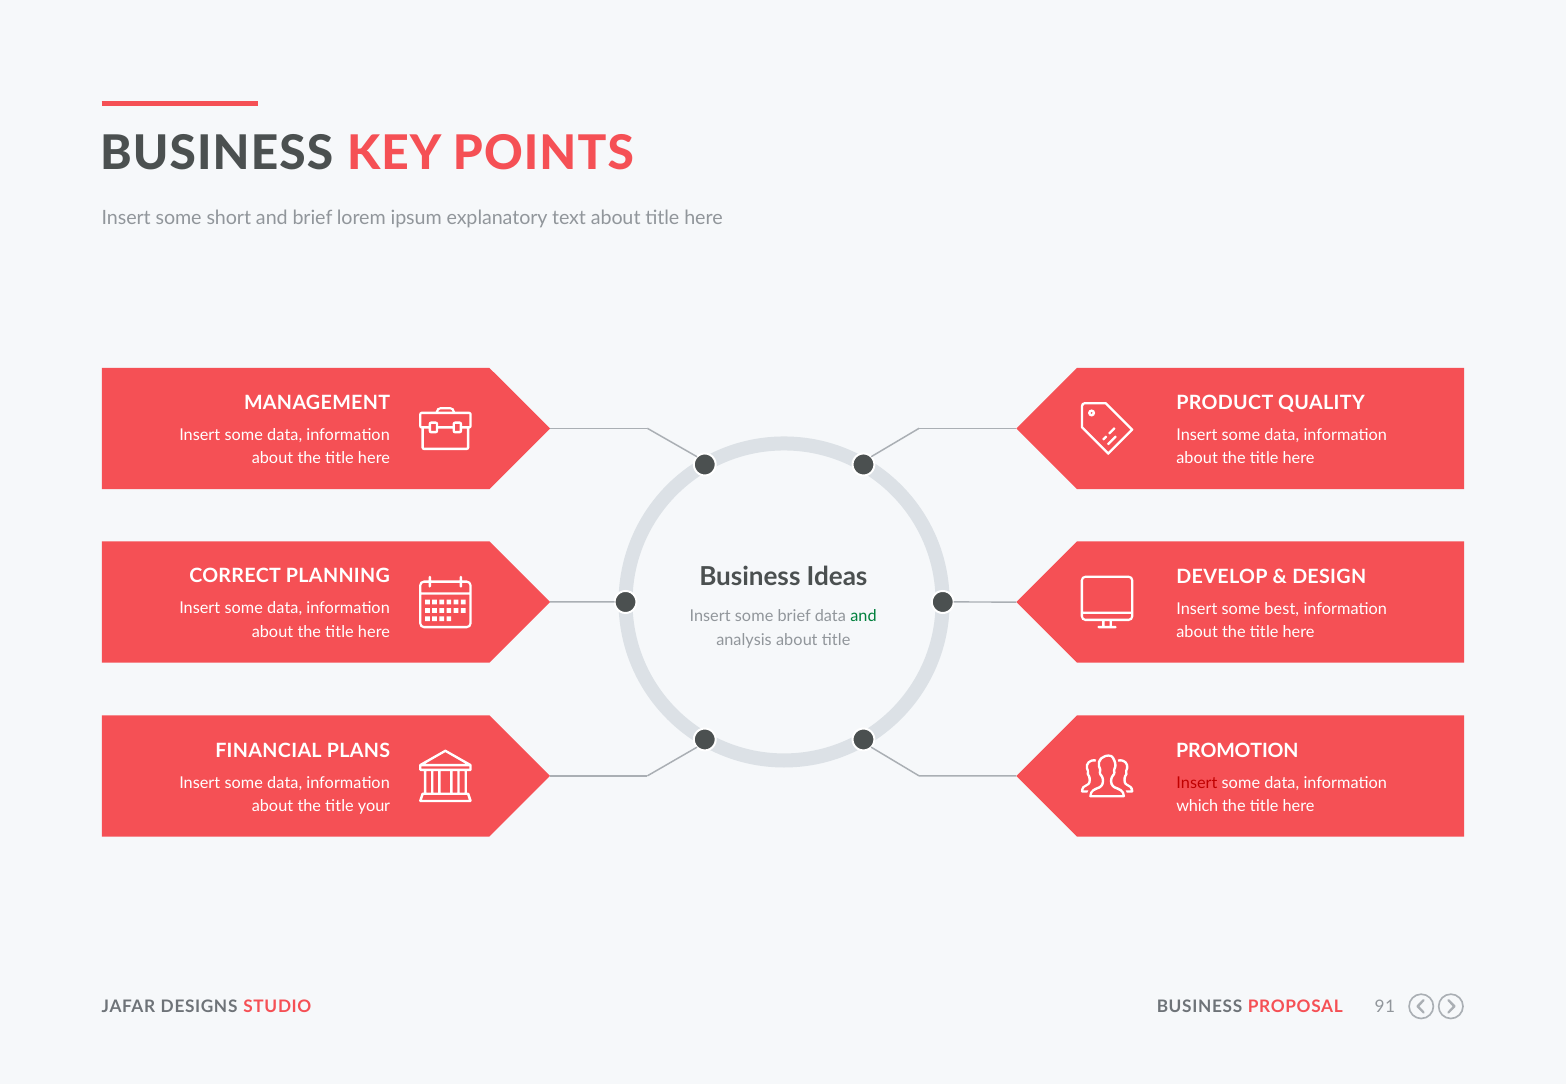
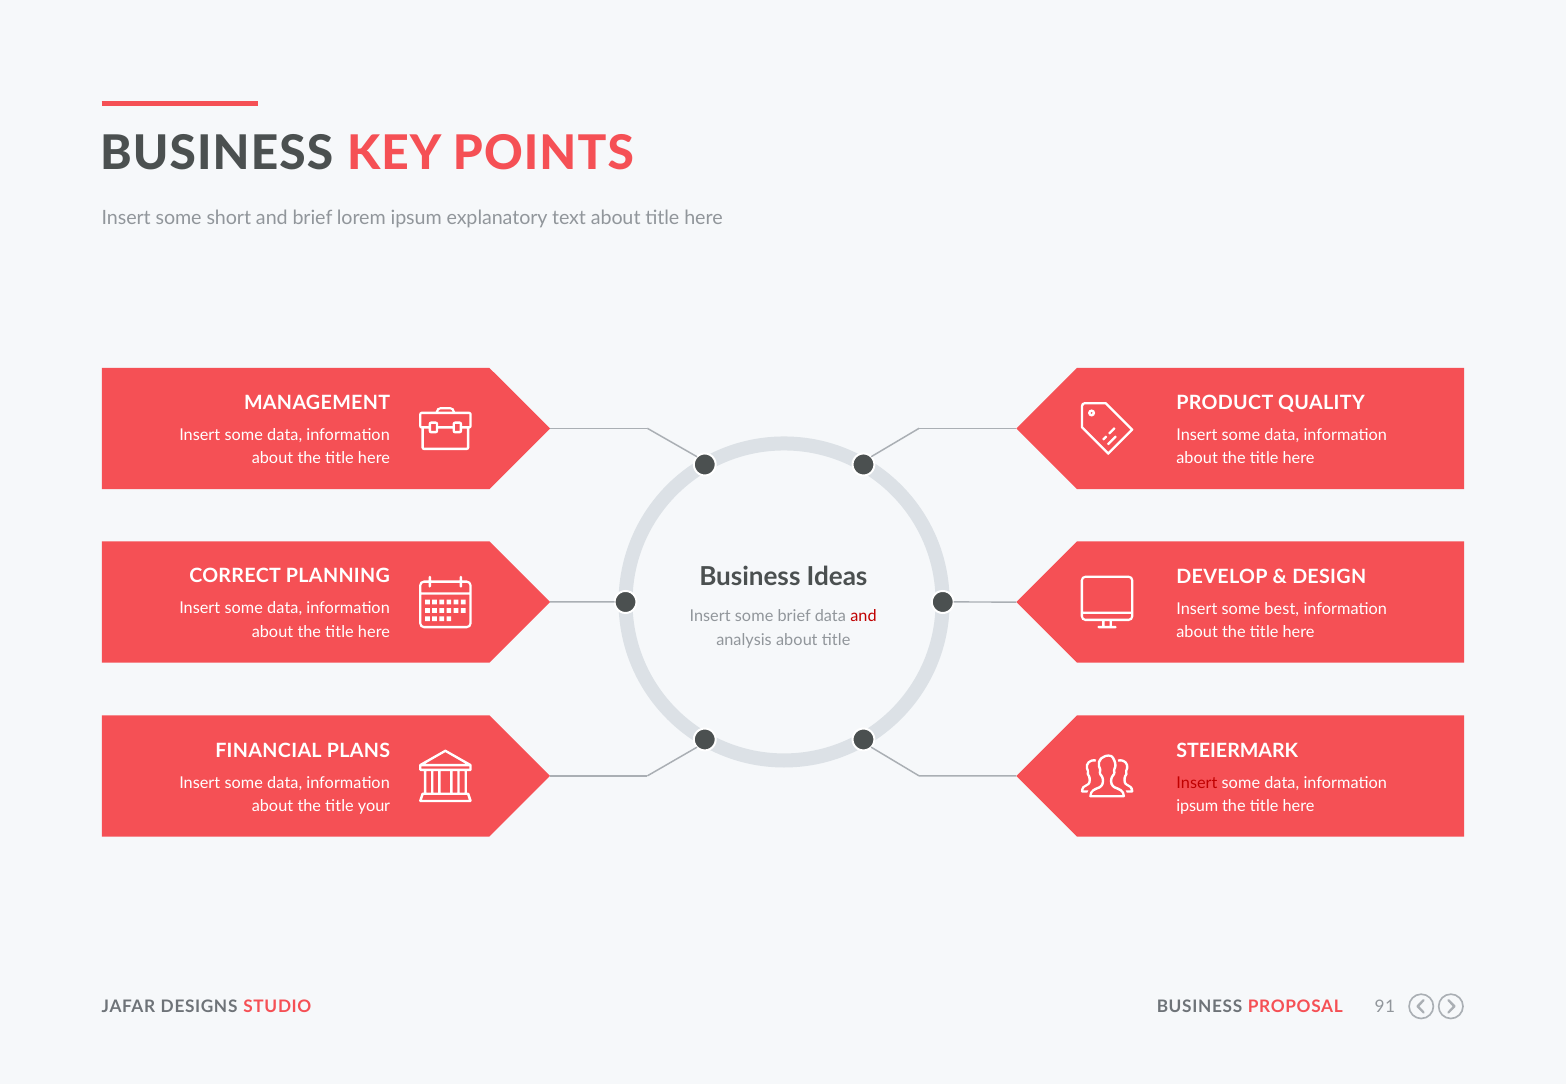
and at (863, 616) colour: green -> red
PROMOTION: PROMOTION -> STEIERMARK
which at (1197, 806): which -> ipsum
